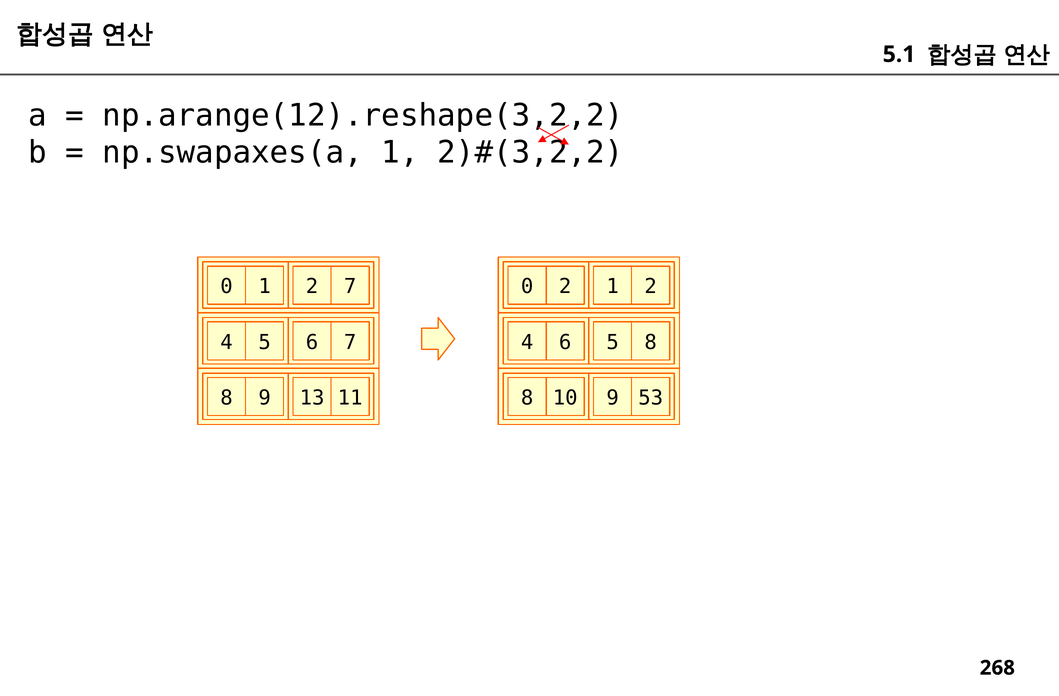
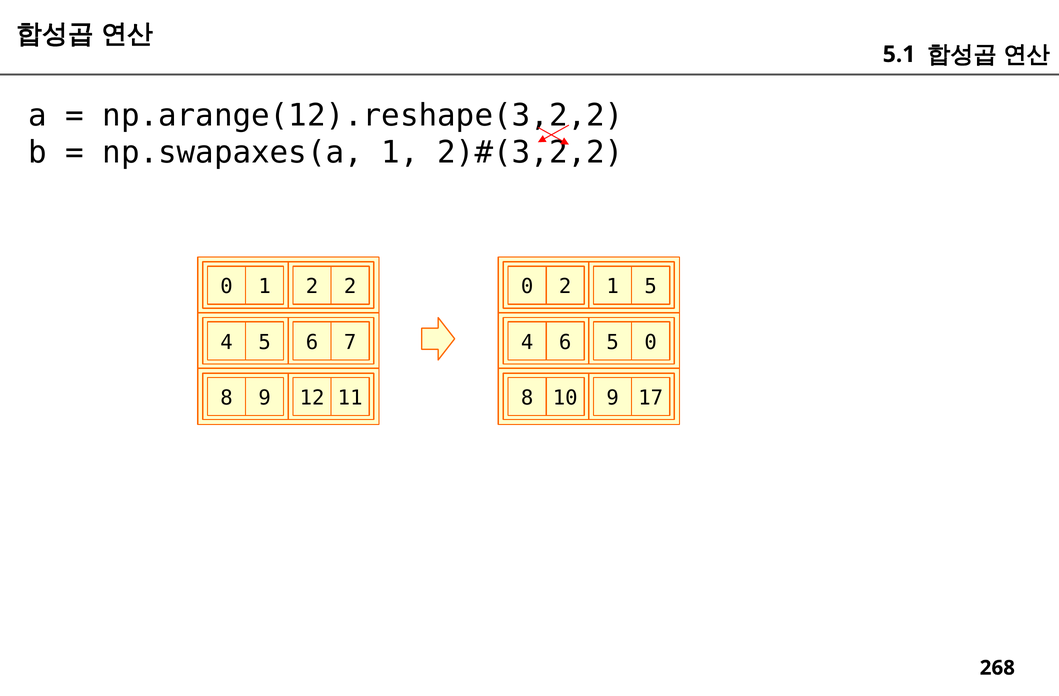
2 7: 7 -> 2
2 1 2: 2 -> 5
5 8: 8 -> 0
13: 13 -> 12
53: 53 -> 17
